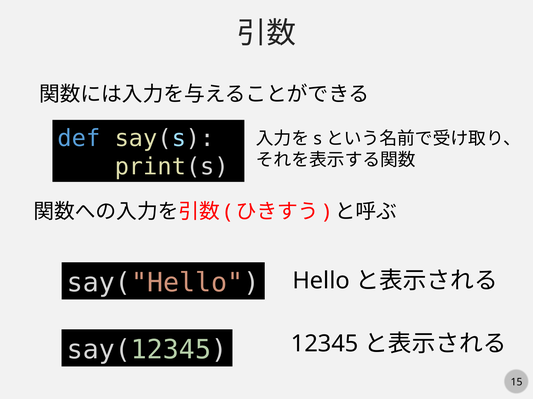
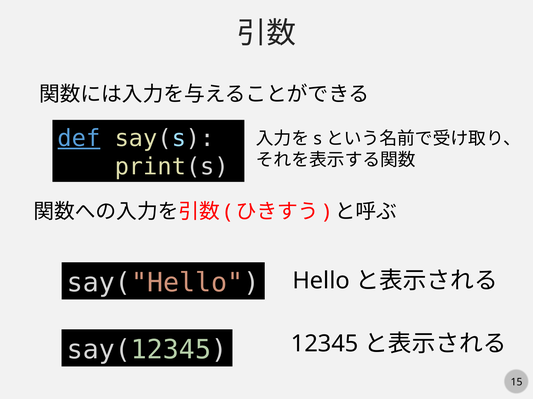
def underline: none -> present
